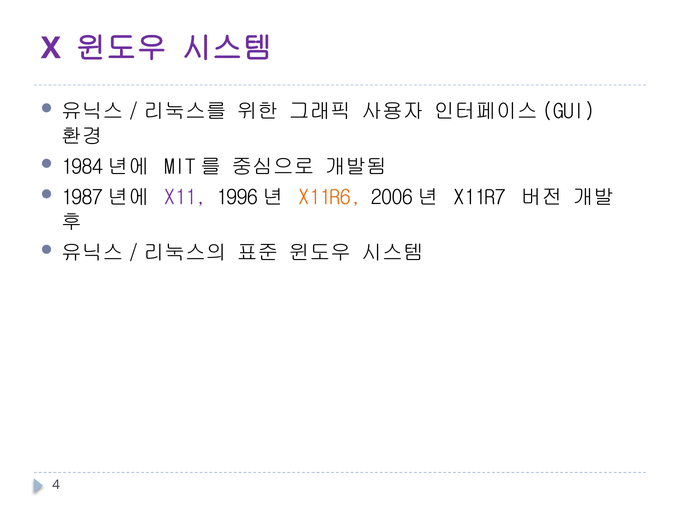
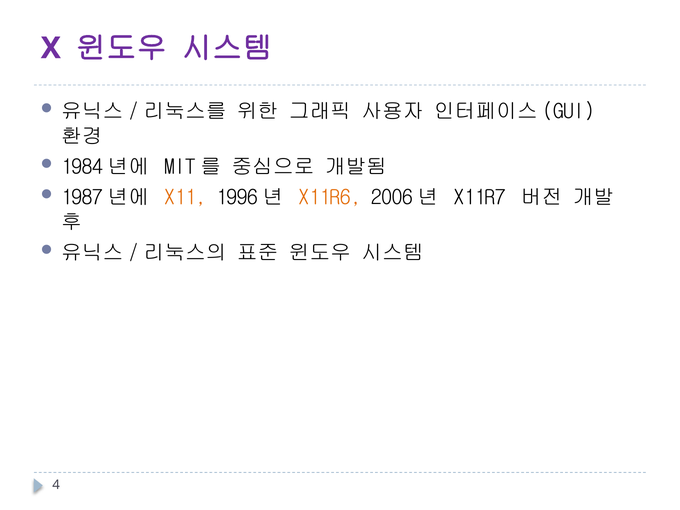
X11 colour: purple -> orange
